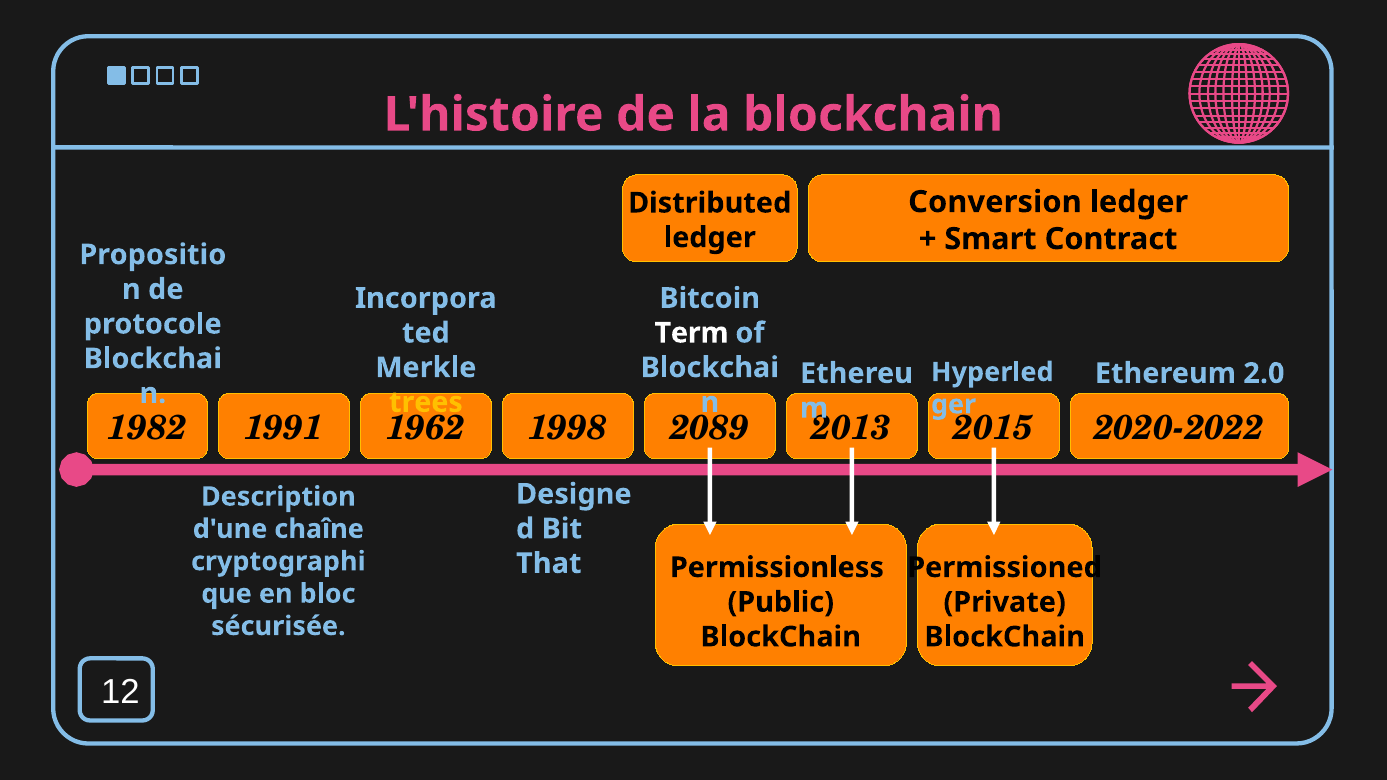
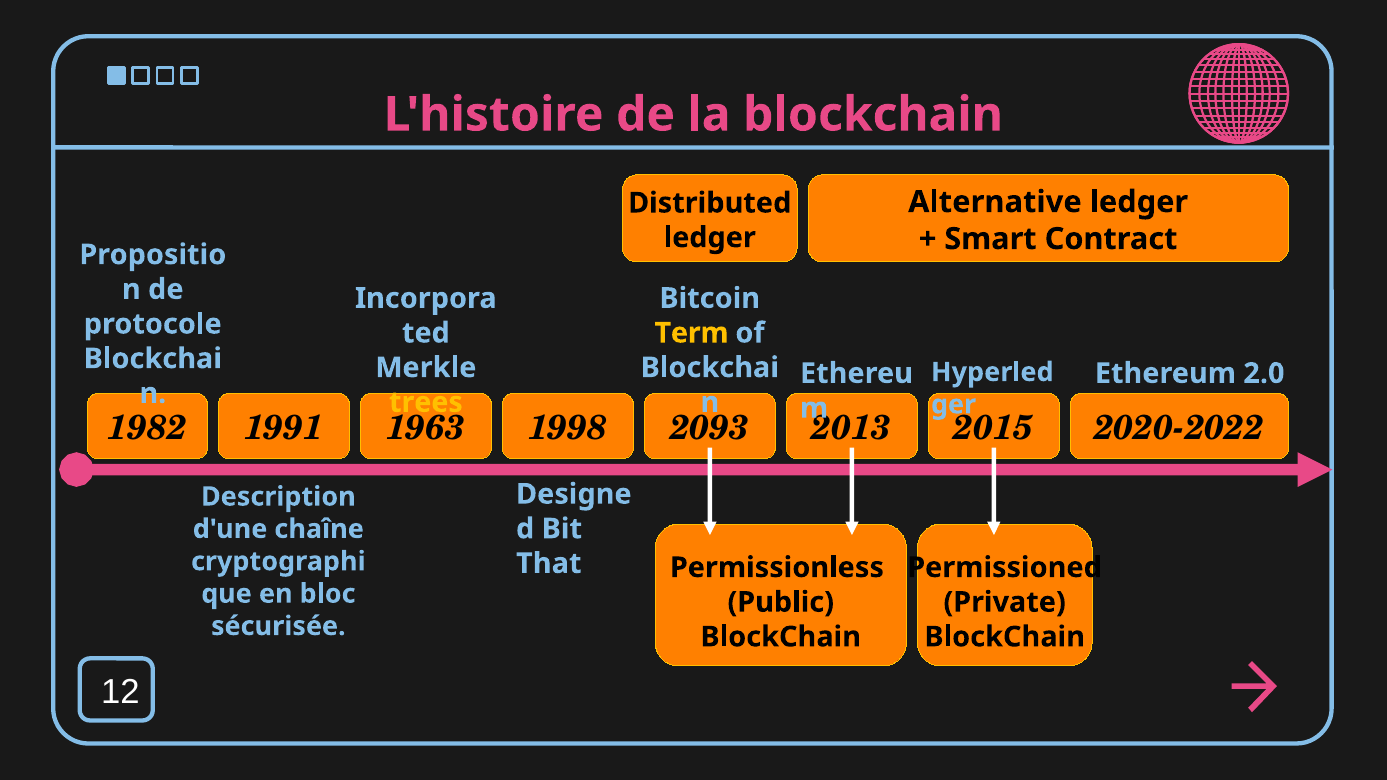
Conversion: Conversion -> Alternative
Term colour: white -> yellow
1962: 1962 -> 1963
2089: 2089 -> 2093
